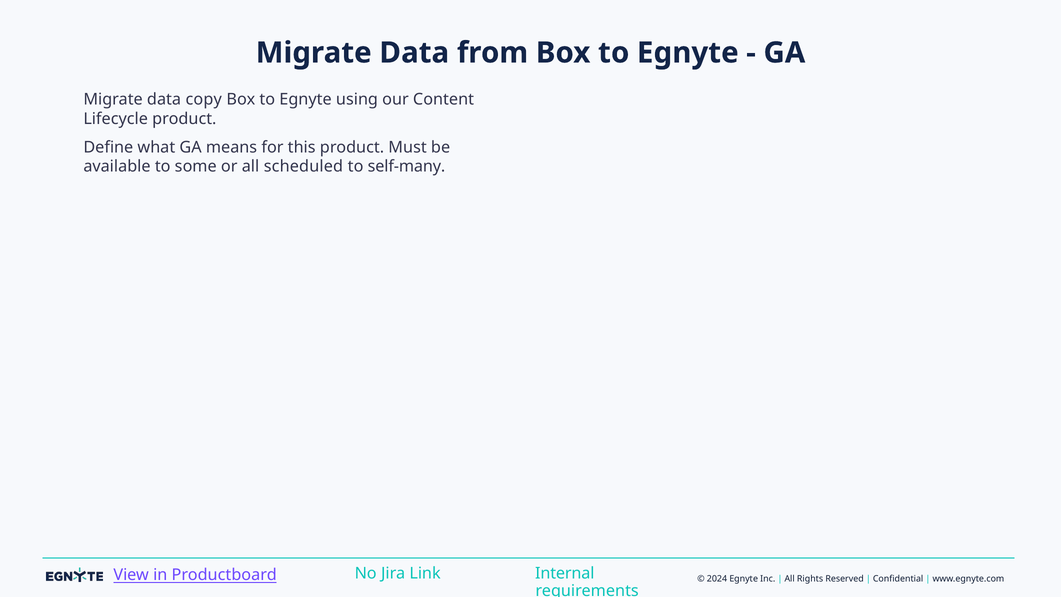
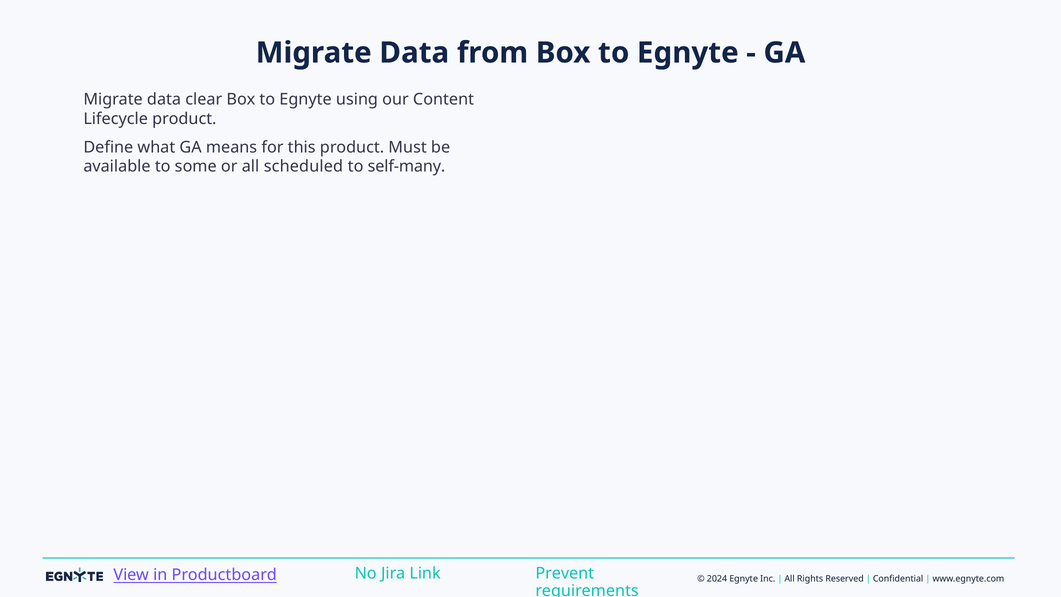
copy: copy -> clear
Internal: Internal -> Prevent
